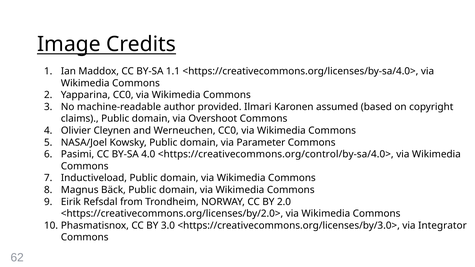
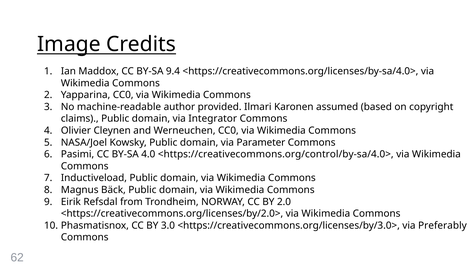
1.1: 1.1 -> 9.4
Overshoot: Overshoot -> Integrator
Integrator: Integrator -> Preferably
